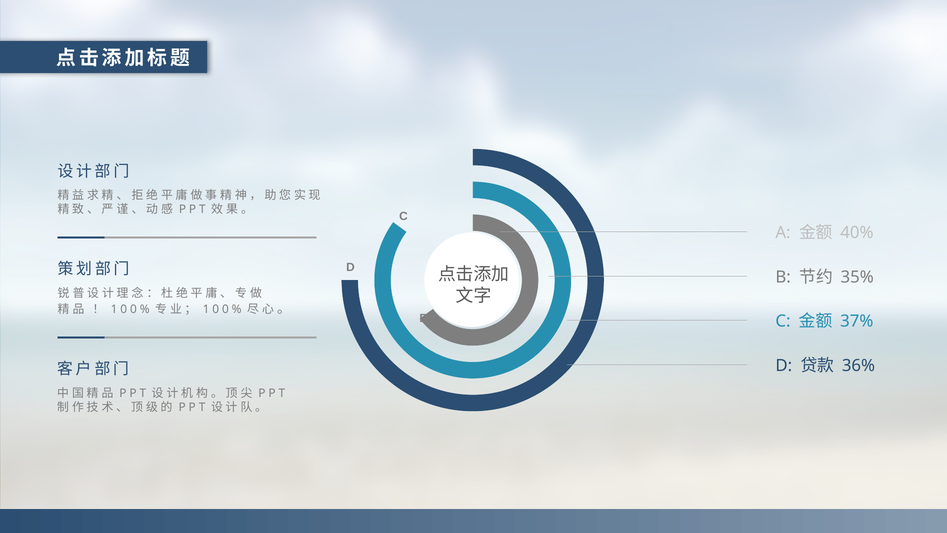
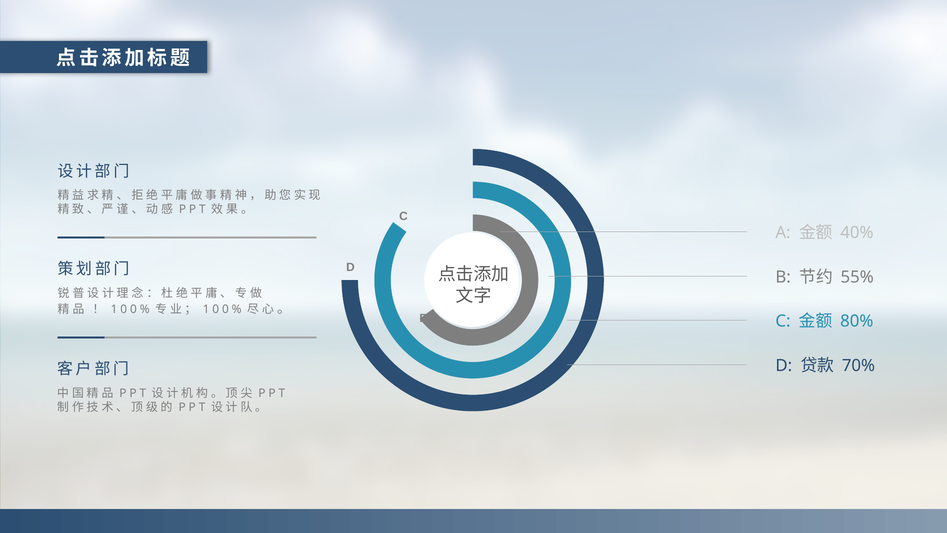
35%: 35% -> 55%
37%: 37% -> 80%
36%: 36% -> 70%
